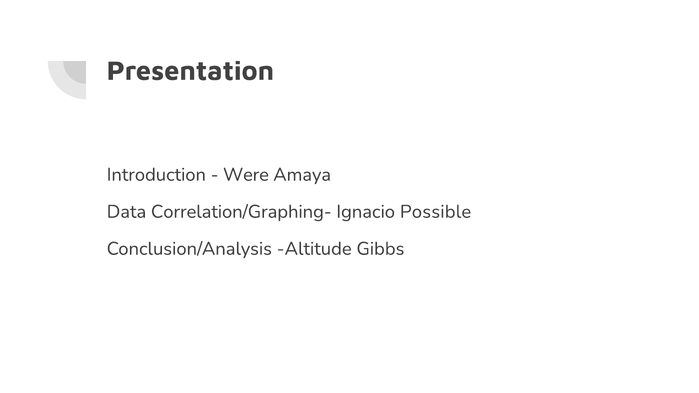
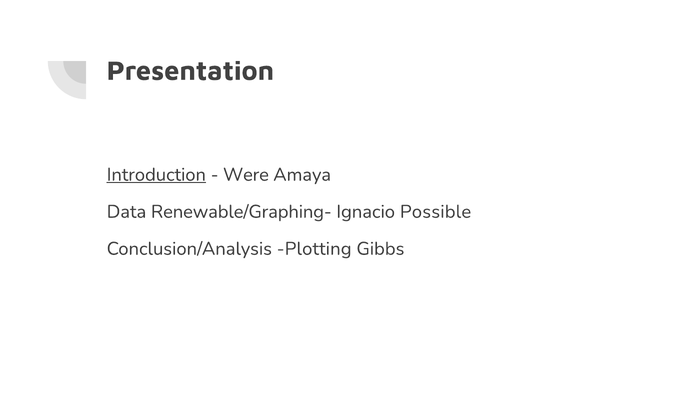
Introduction underline: none -> present
Correlation/Graphing-: Correlation/Graphing- -> Renewable/Graphing-
Altitude: Altitude -> Plotting
